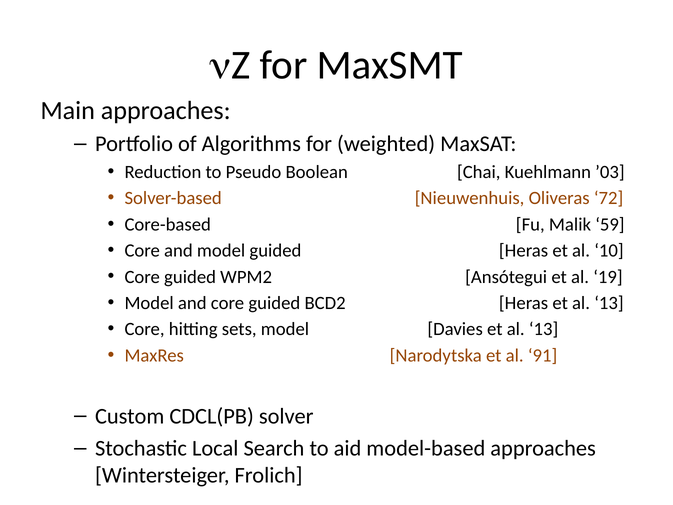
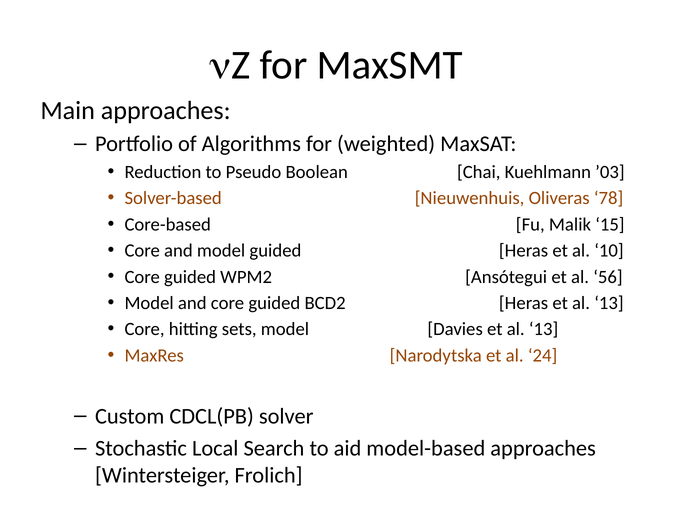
72: 72 -> 78
59: 59 -> 15
19: 19 -> 56
91: 91 -> 24
